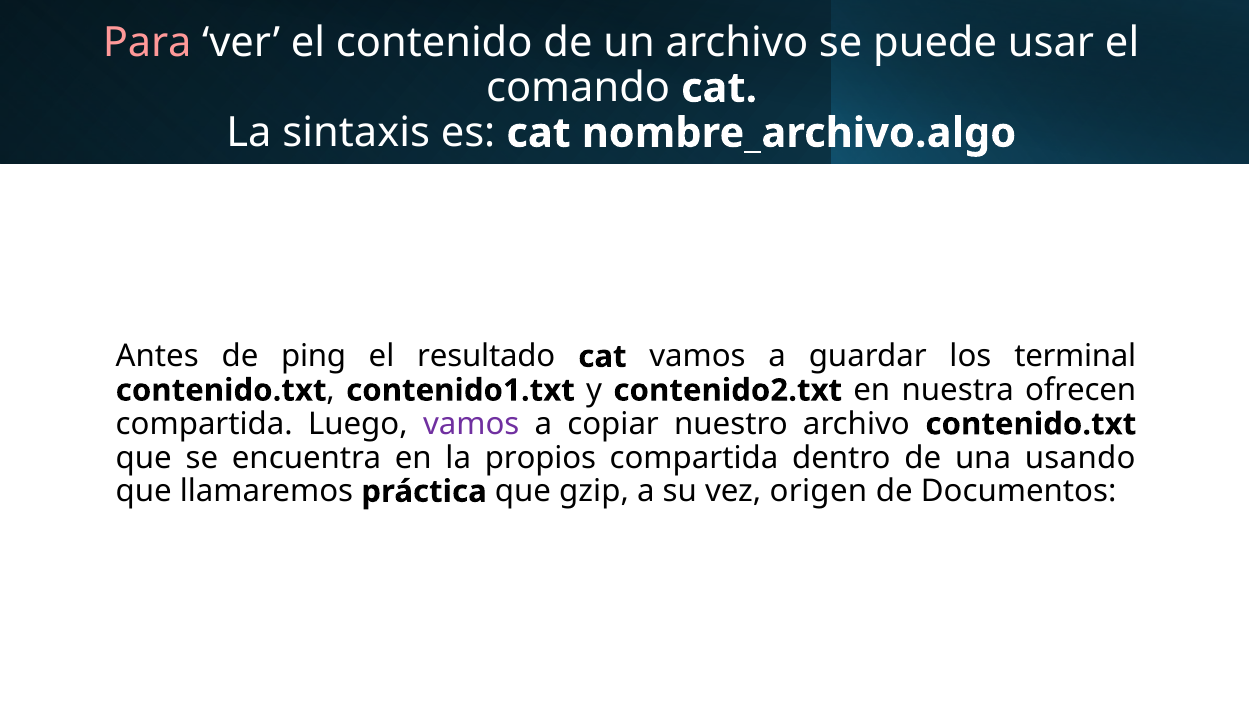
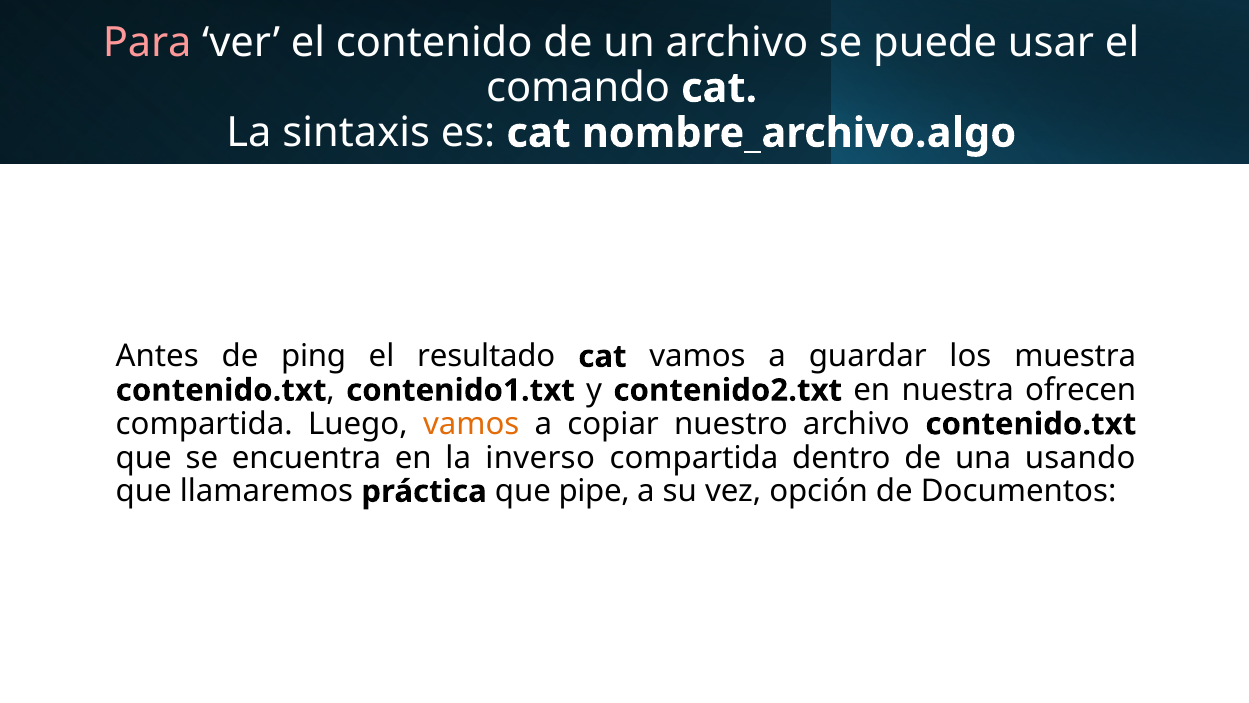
terminal: terminal -> muestra
vamos at (471, 424) colour: purple -> orange
propios: propios -> inverso
gzip: gzip -> pipe
origen: origen -> opción
